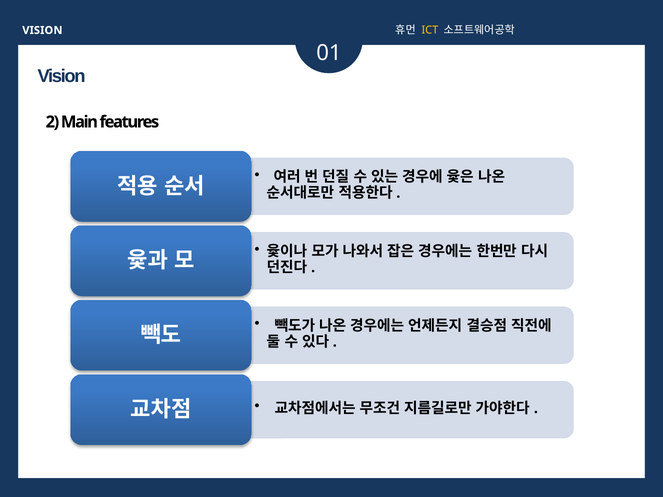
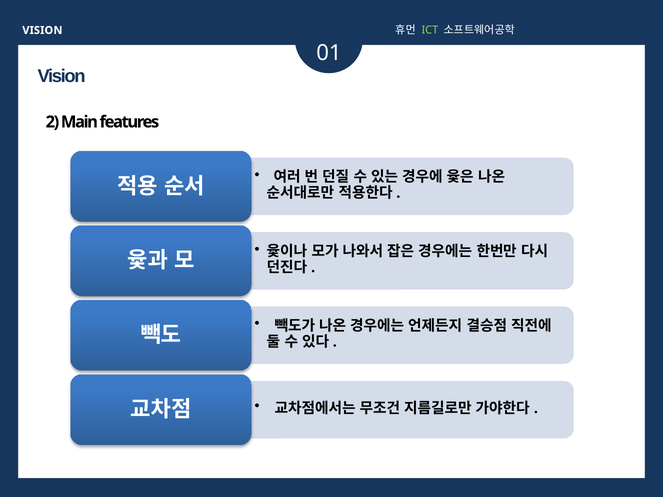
ICT colour: yellow -> light green
